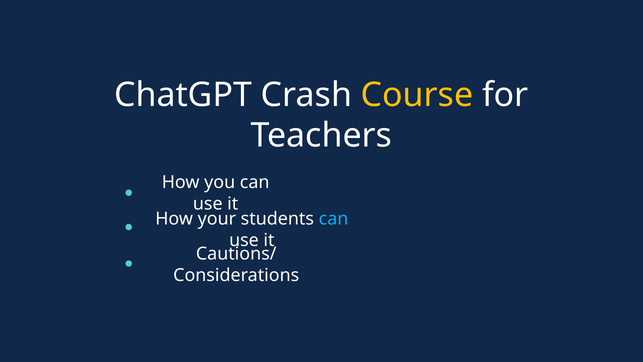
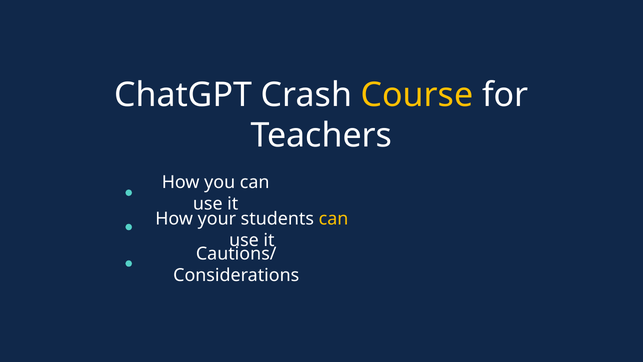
can at (334, 218) colour: light blue -> yellow
